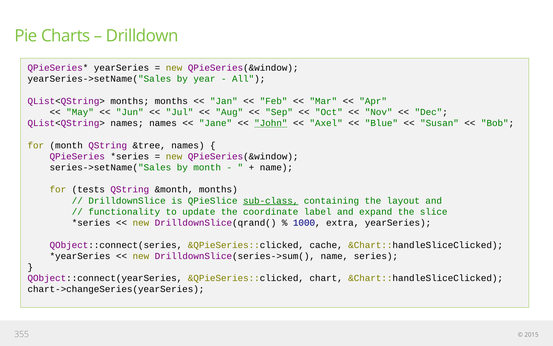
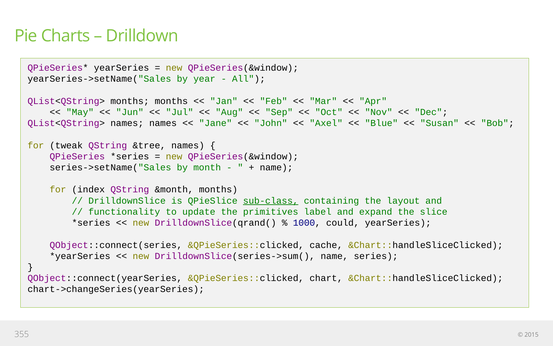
John underline: present -> none
for month: month -> tweak
tests: tests -> index
coordinate: coordinate -> primitives
extra: extra -> could
